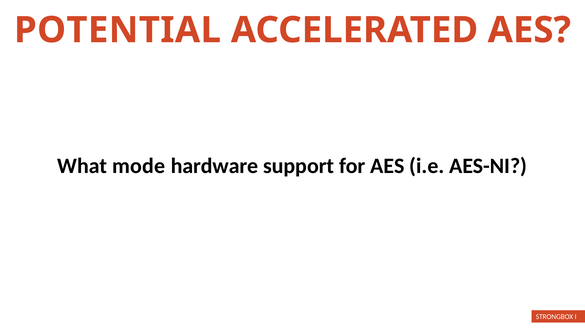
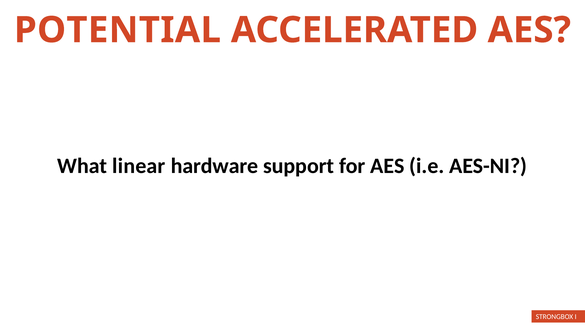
mode: mode -> linear
